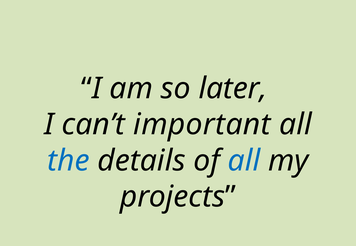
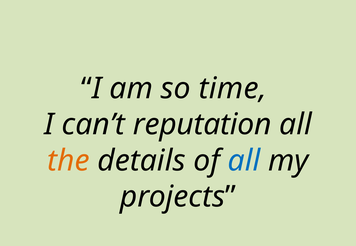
later: later -> time
important: important -> reputation
the colour: blue -> orange
